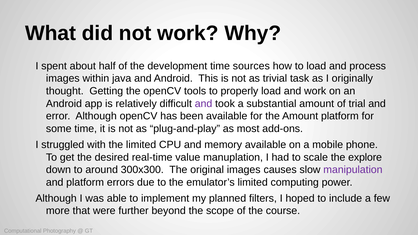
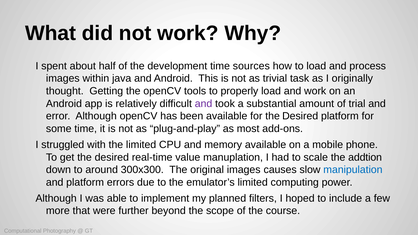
for the Amount: Amount -> Desired
explore: explore -> addtion
manipulation colour: purple -> blue
